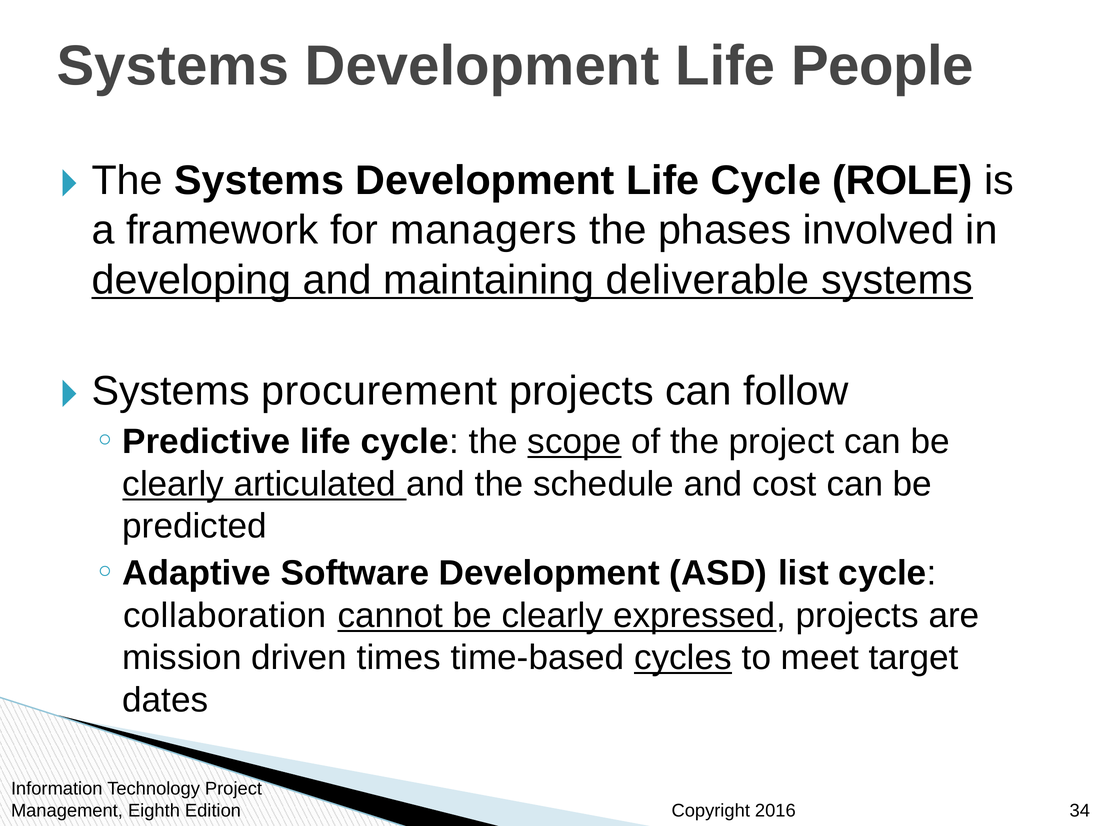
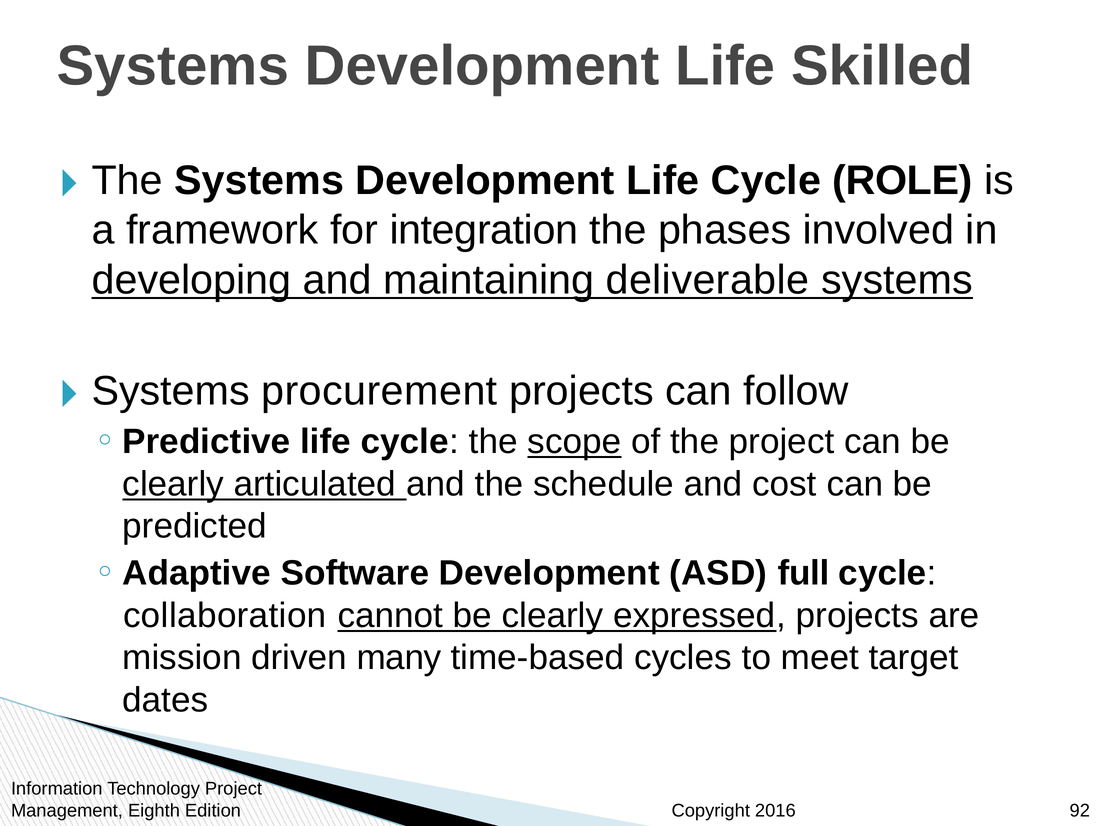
People: People -> Skilled
managers: managers -> integration
list: list -> full
times: times -> many
cycles underline: present -> none
34: 34 -> 92
